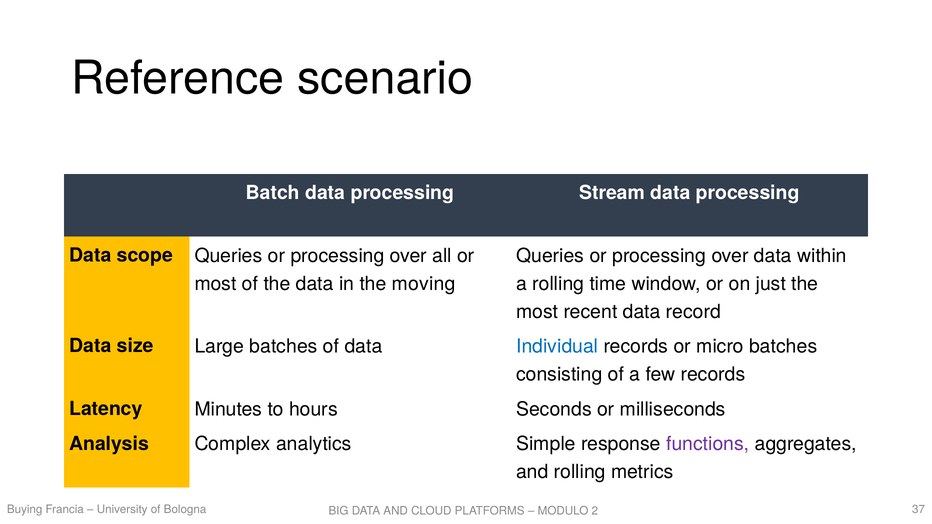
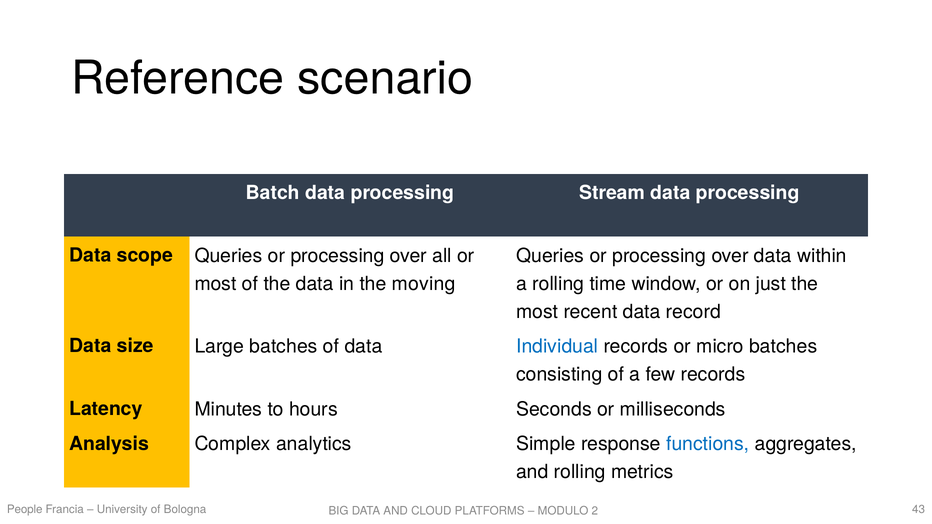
functions colour: purple -> blue
Buying: Buying -> People
37: 37 -> 43
